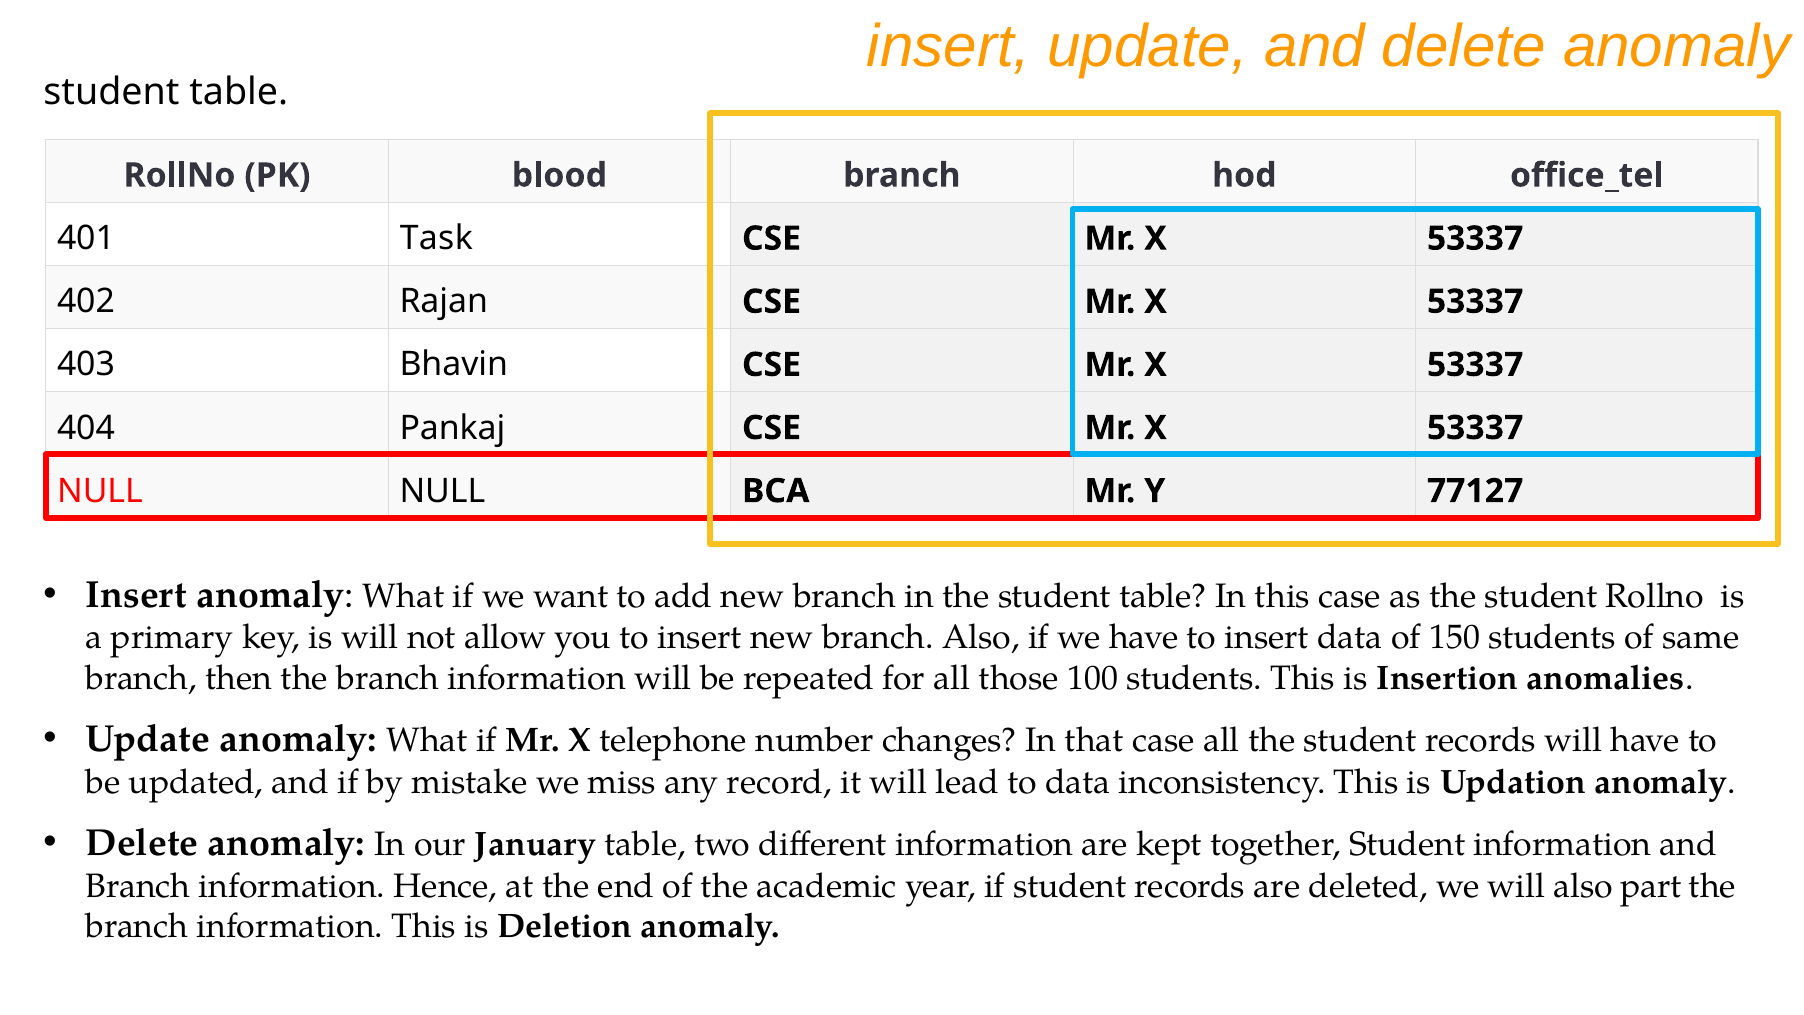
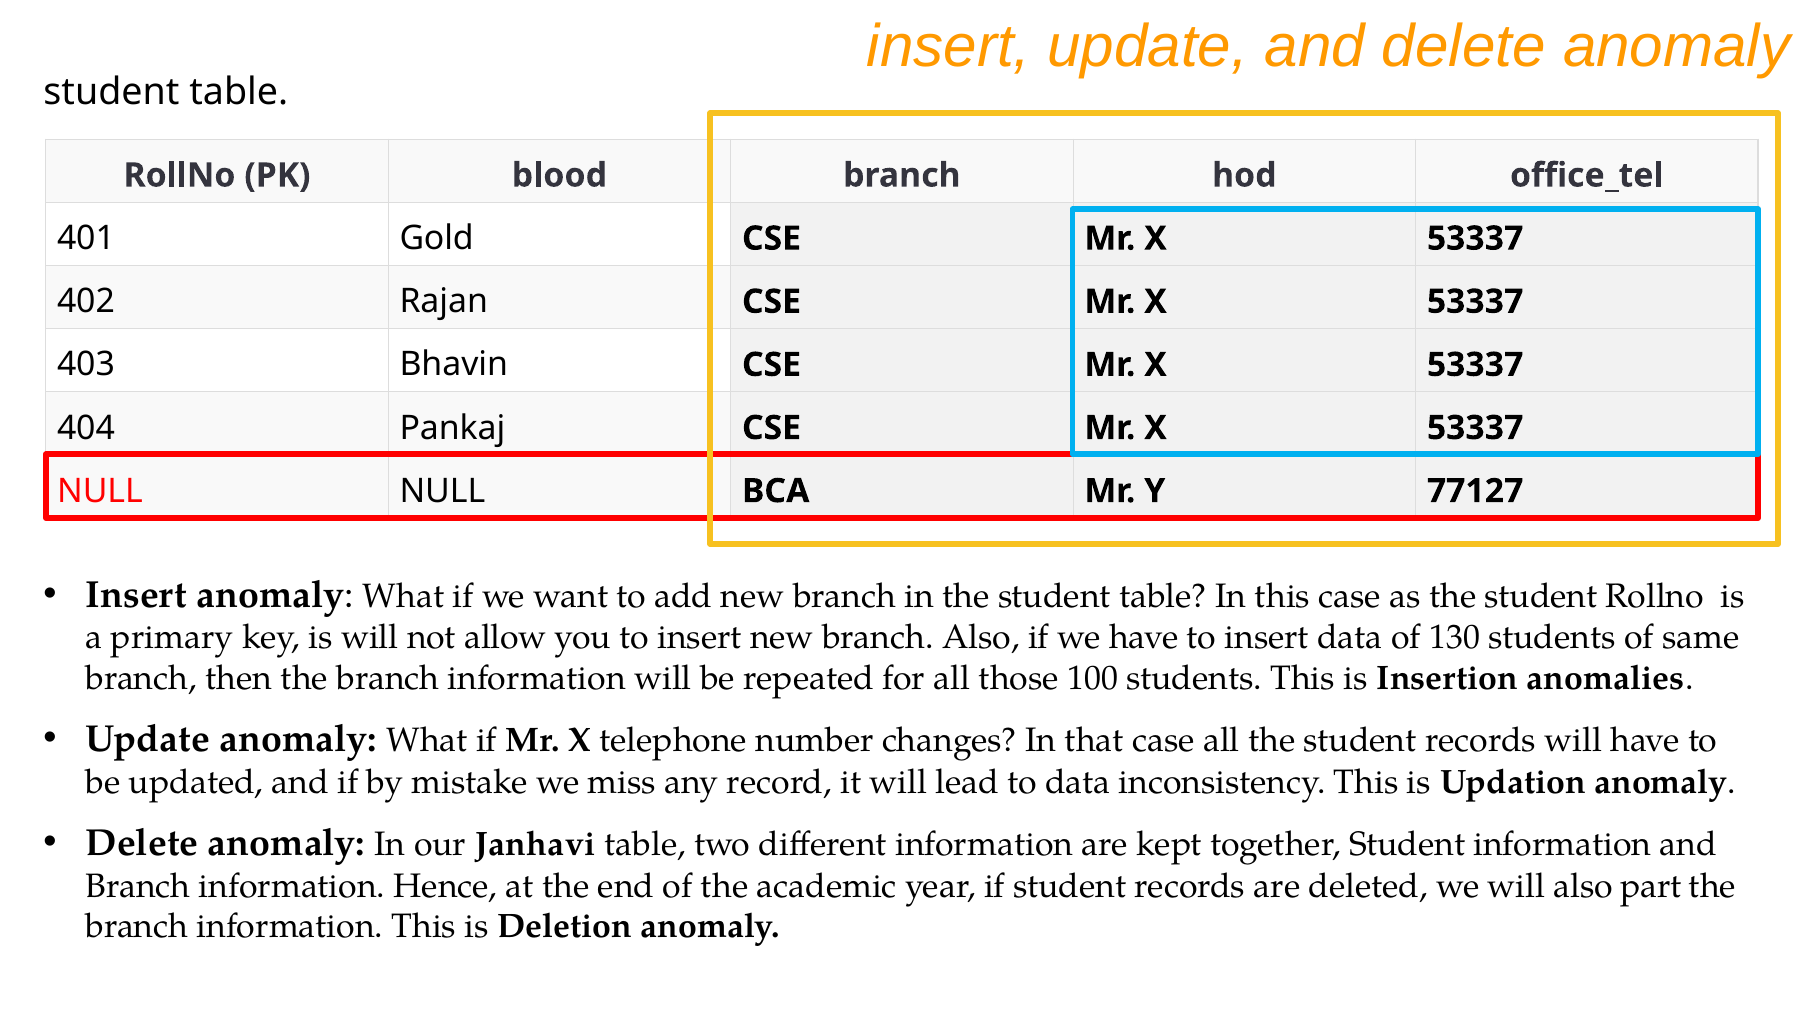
Task: Task -> Gold
150: 150 -> 130
January: January -> Janhavi
